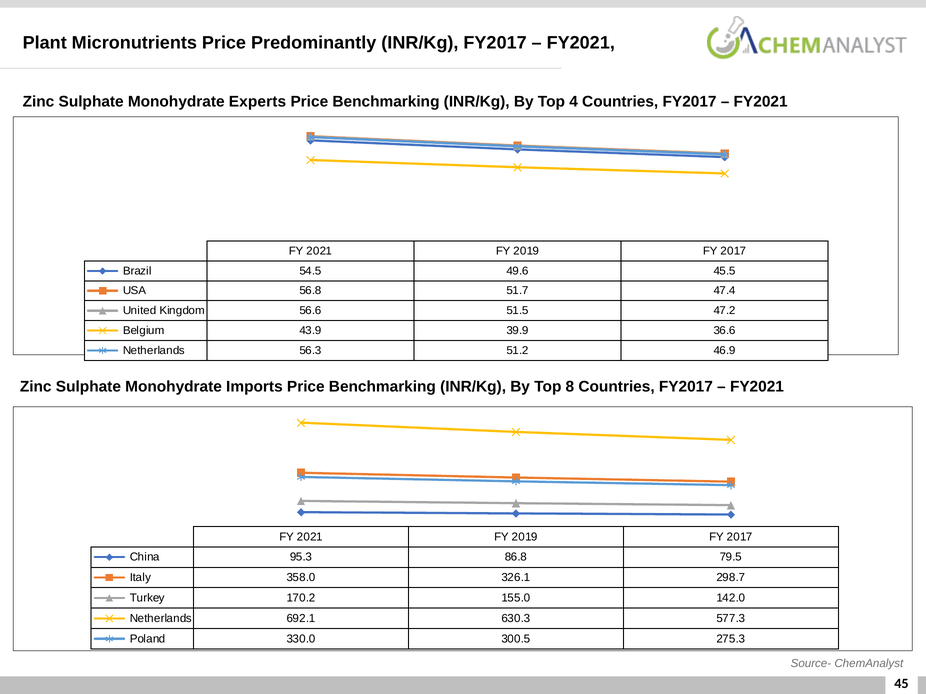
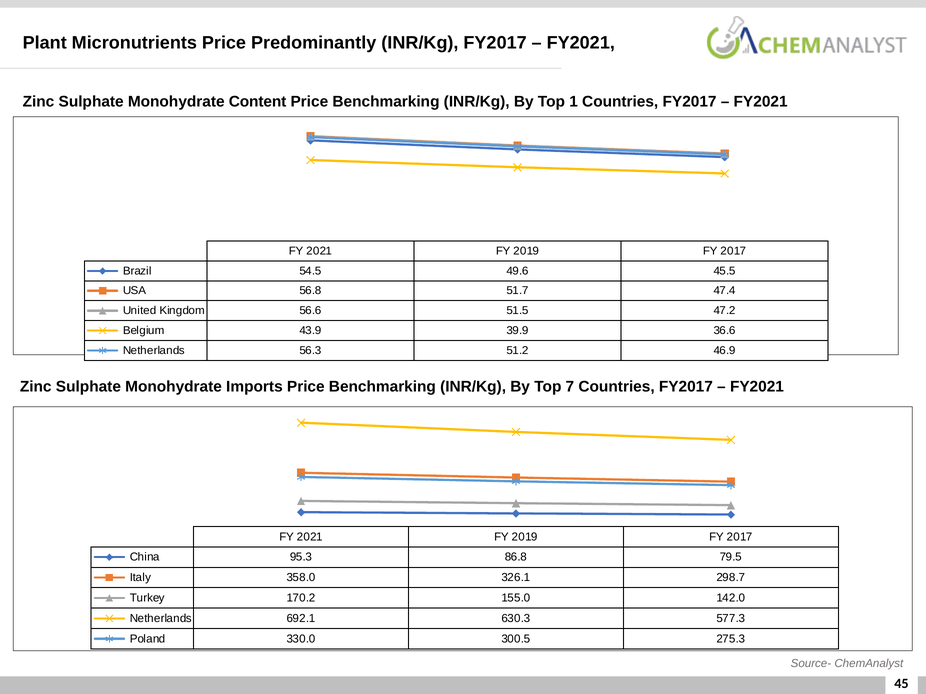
Experts: Experts -> Content
4: 4 -> 1
8: 8 -> 7
